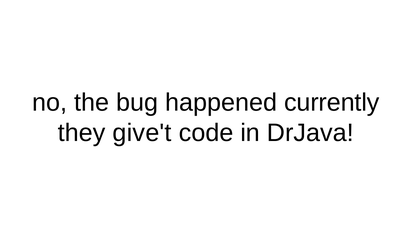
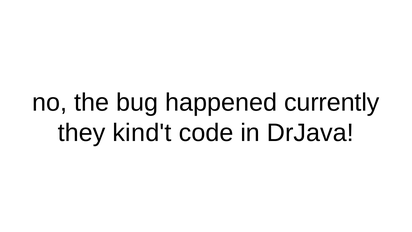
give't: give't -> kind't
